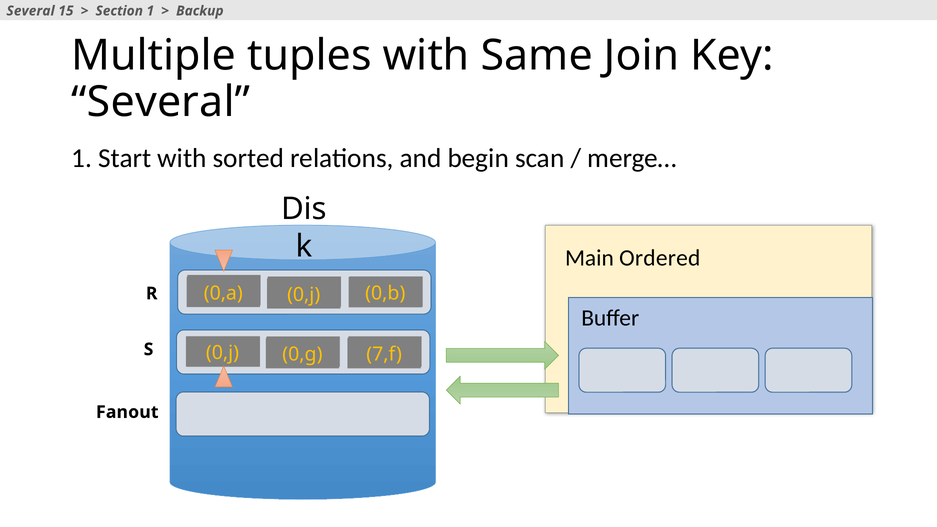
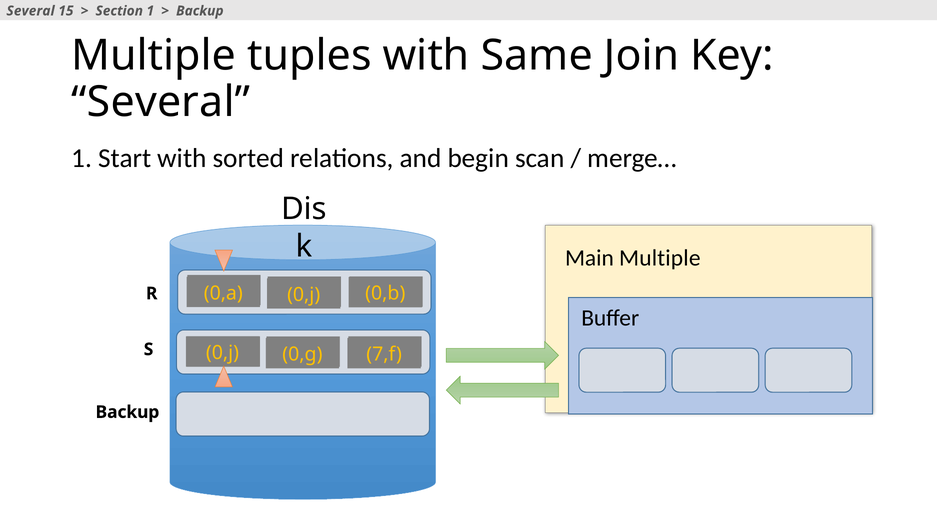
Main Ordered: Ordered -> Multiple
Fanout at (127, 412): Fanout -> Backup
